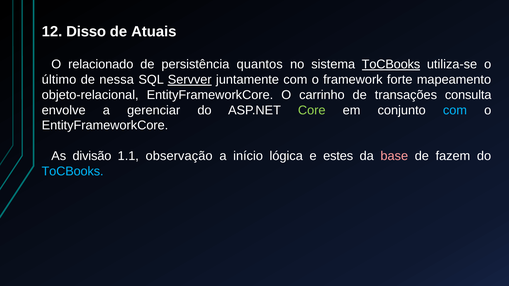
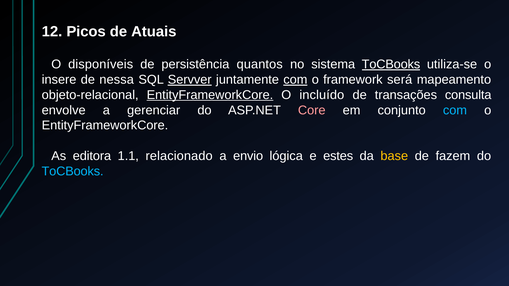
Disso: Disso -> Picos
relacionado: relacionado -> disponíveis
último: último -> insere
com at (295, 80) underline: none -> present
forte: forte -> será
EntityFrameworkCore at (210, 95) underline: none -> present
carrinho: carrinho -> incluído
Core colour: light green -> pink
divisão: divisão -> editora
observação: observação -> relacionado
início: início -> envio
base colour: pink -> yellow
